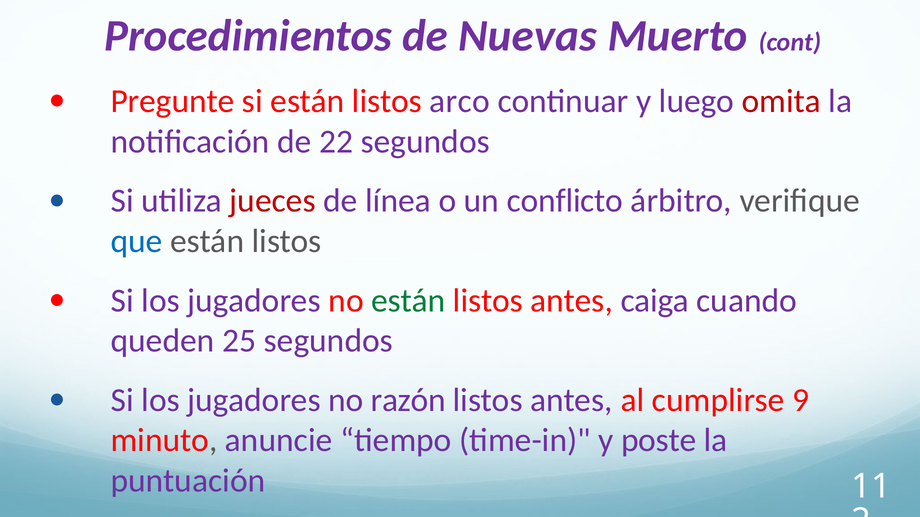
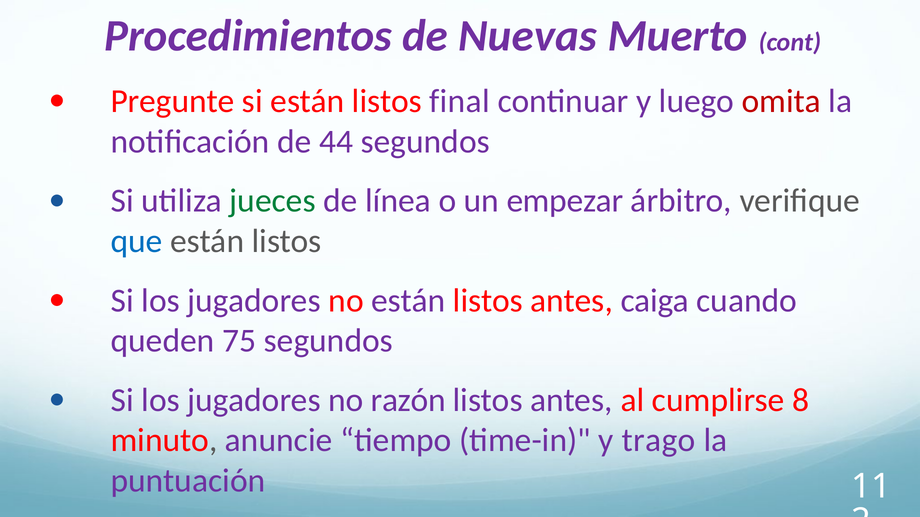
arco: arco -> final
22: 22 -> 44
jueces colour: red -> green
conflicto: conflicto -> empezar
están at (408, 301) colour: green -> purple
25: 25 -> 75
9: 9 -> 8
poste: poste -> trago
